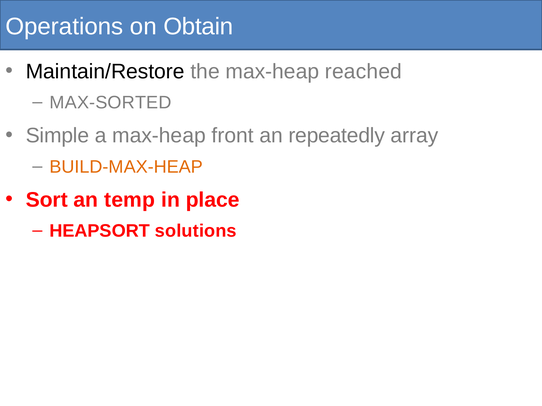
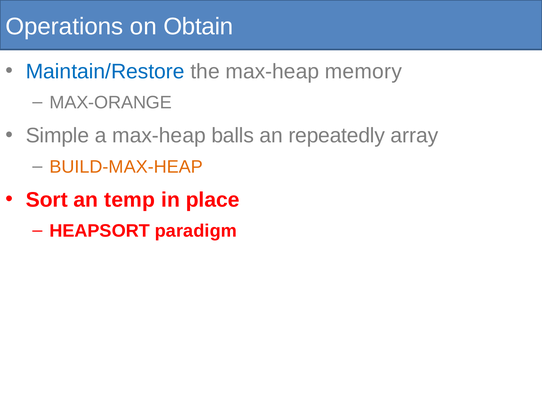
Maintain/Restore colour: black -> blue
reached: reached -> memory
MAX-SORTED: MAX-SORTED -> MAX-ORANGE
front: front -> balls
solutions: solutions -> paradigm
